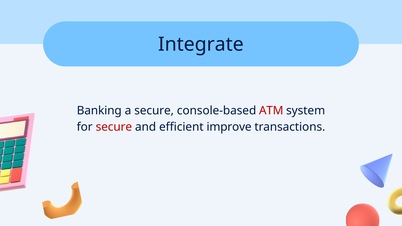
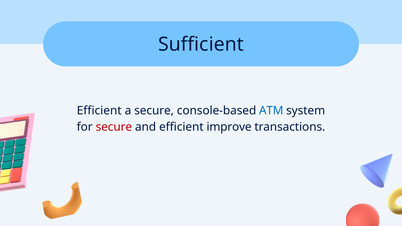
Integrate: Integrate -> Sufficient
Banking at (99, 111): Banking -> Efficient
ATM colour: red -> blue
